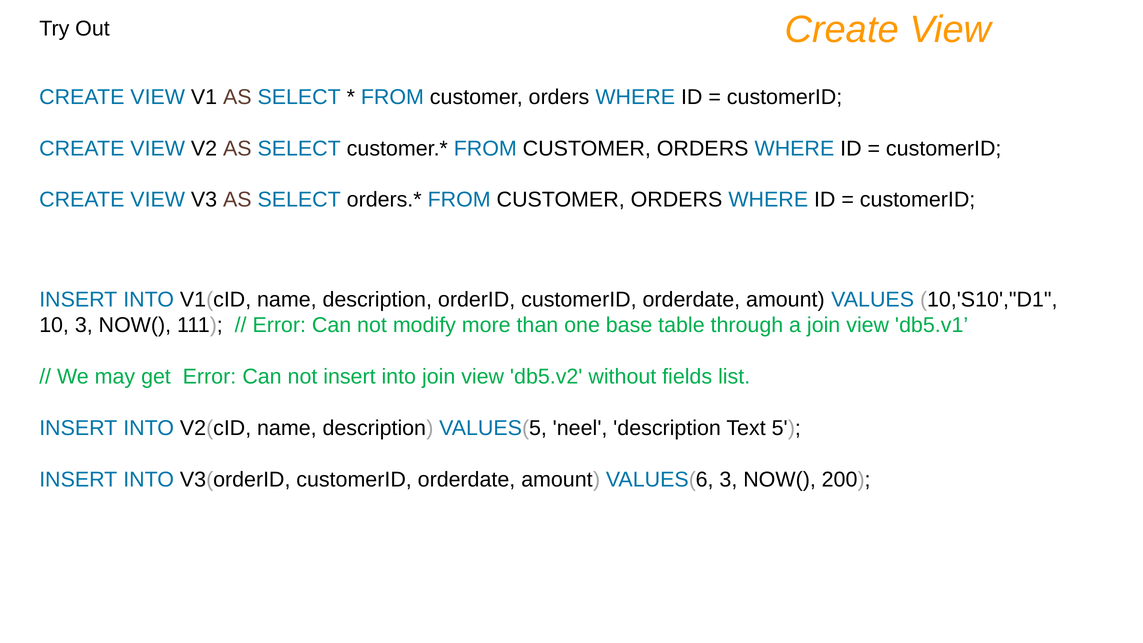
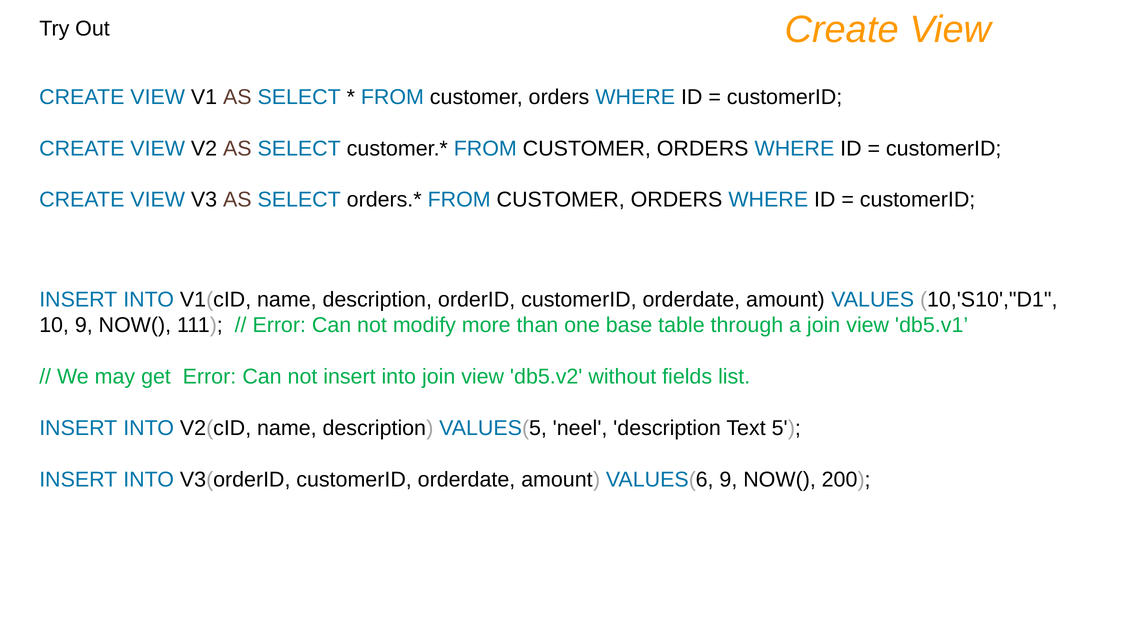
10 3: 3 -> 9
VALUES(6 3: 3 -> 9
